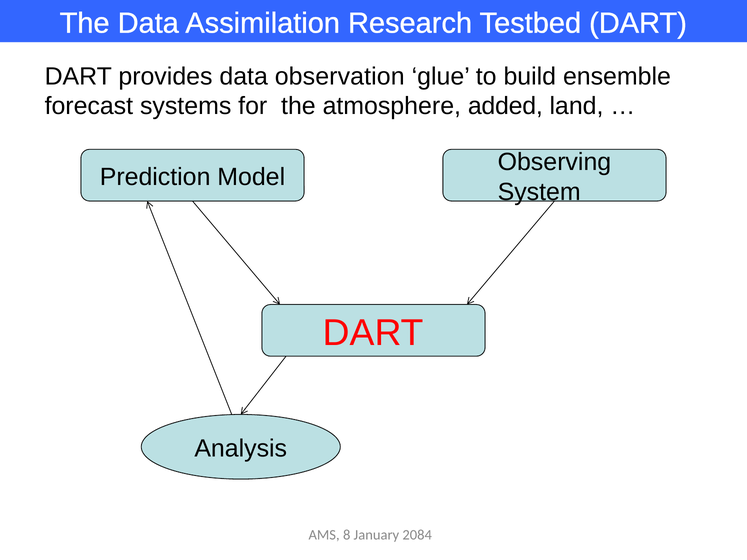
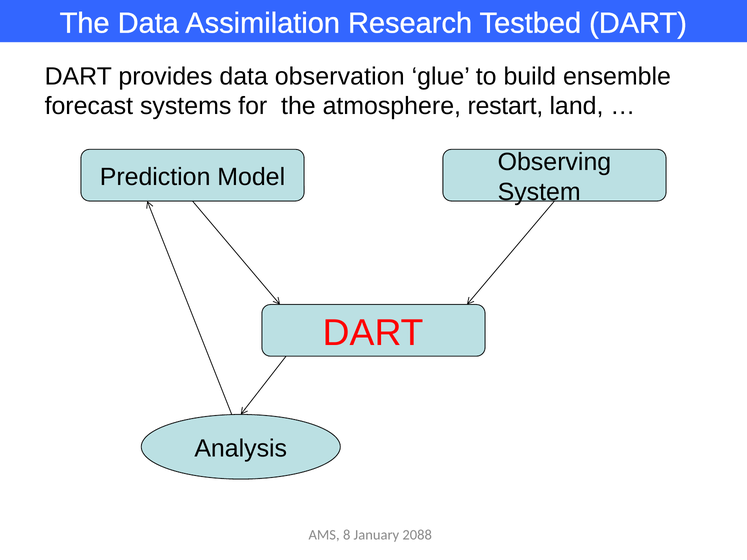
added: added -> restart
2084: 2084 -> 2088
